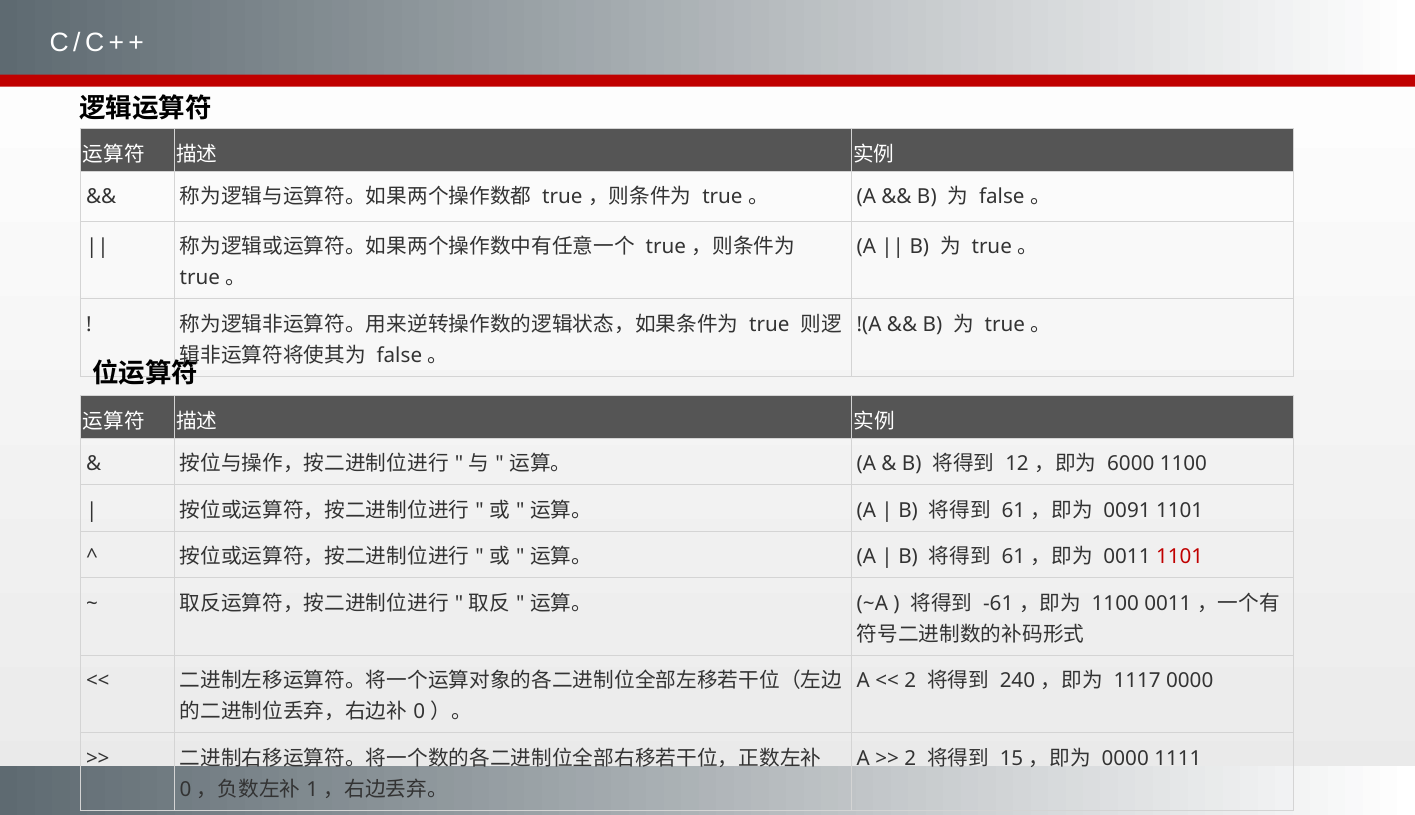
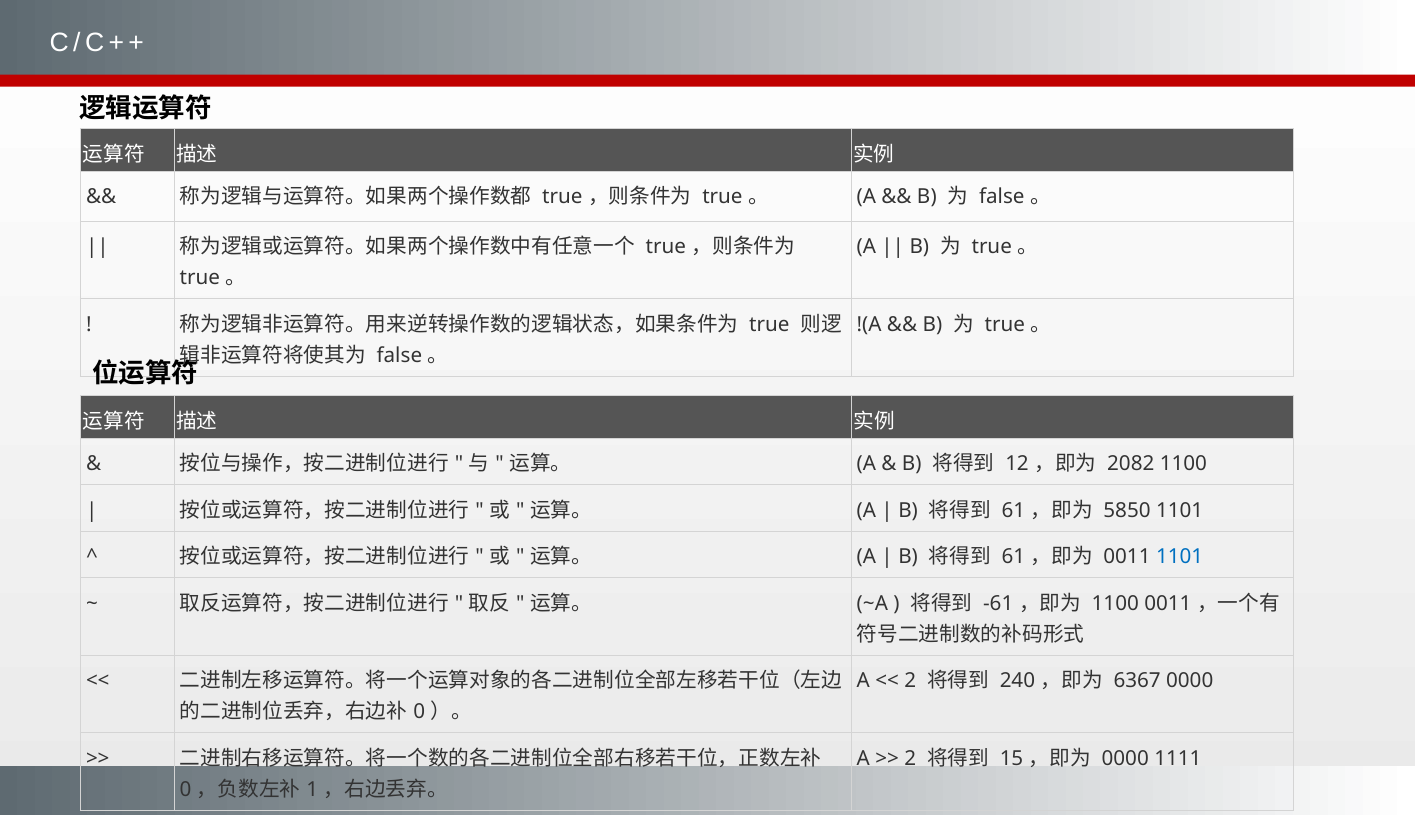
6000: 6000 -> 2082
0091: 0091 -> 5850
1101 at (1180, 557) colour: red -> blue
1117: 1117 -> 6367
